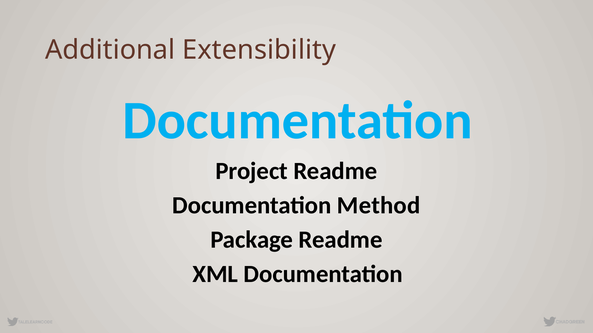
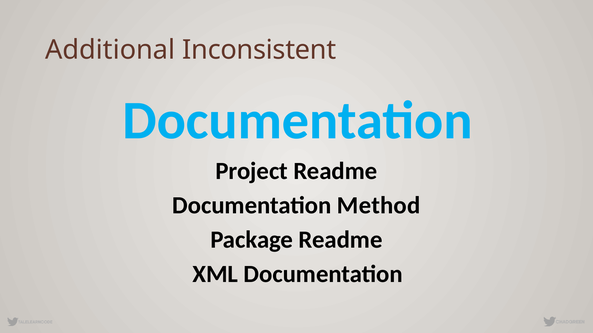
Extensibility: Extensibility -> Inconsistent
